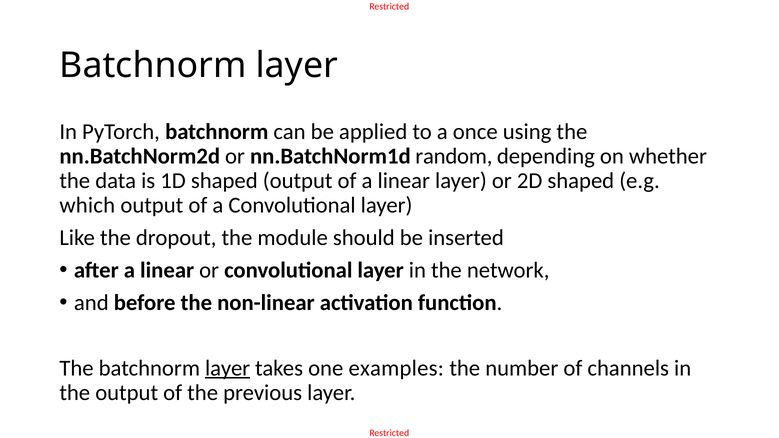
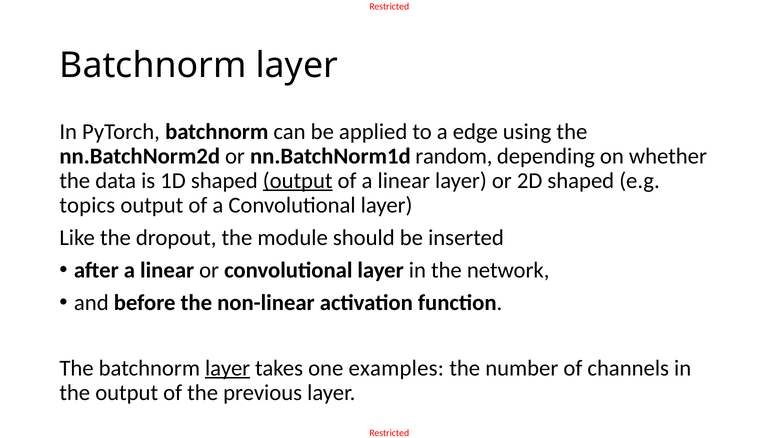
once: once -> edge
output at (298, 181) underline: none -> present
which: which -> topics
